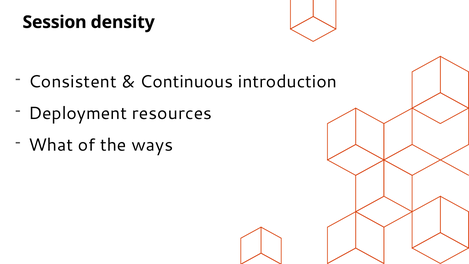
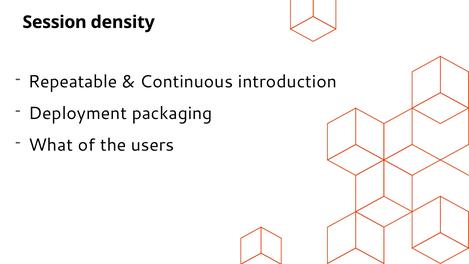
Consistent: Consistent -> Repeatable
resources: resources -> packaging
ways: ways -> users
